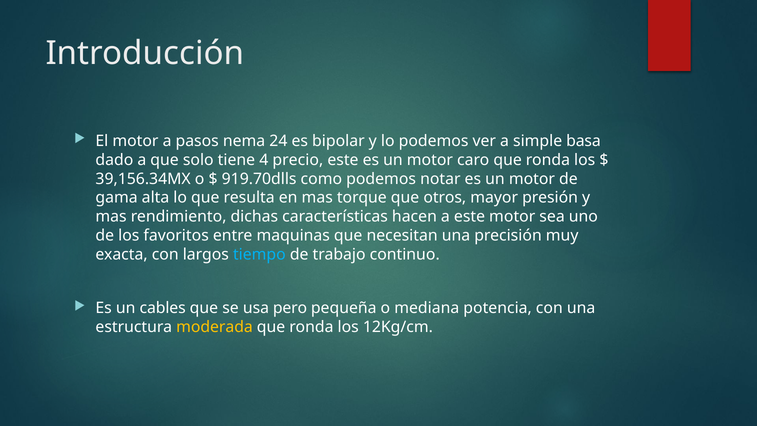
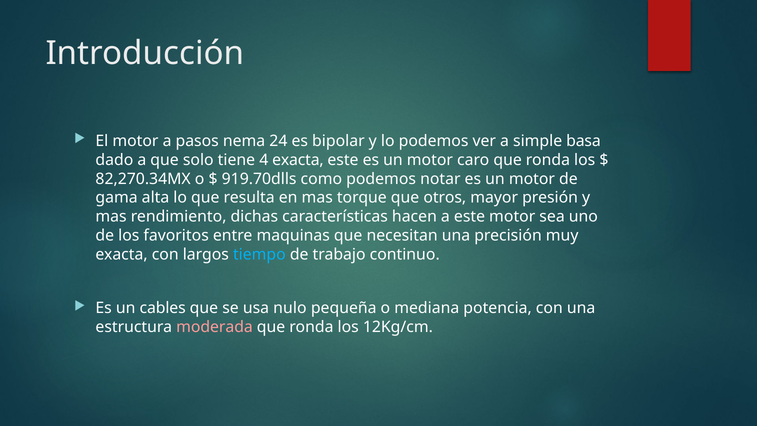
4 precio: precio -> exacta
39,156.34MX: 39,156.34MX -> 82,270.34MX
pero: pero -> nulo
moderada colour: yellow -> pink
